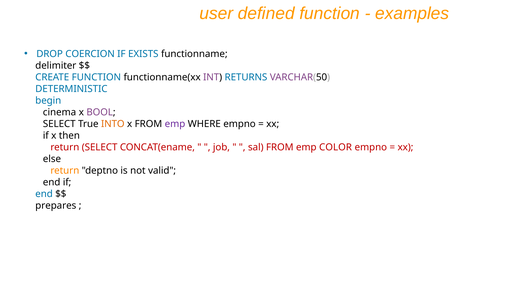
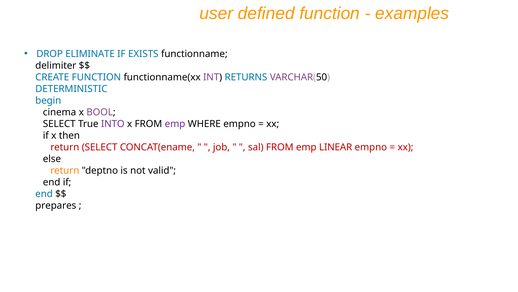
COERCION: COERCION -> ELIMINATE
INTO colour: orange -> purple
COLOR: COLOR -> LINEAR
